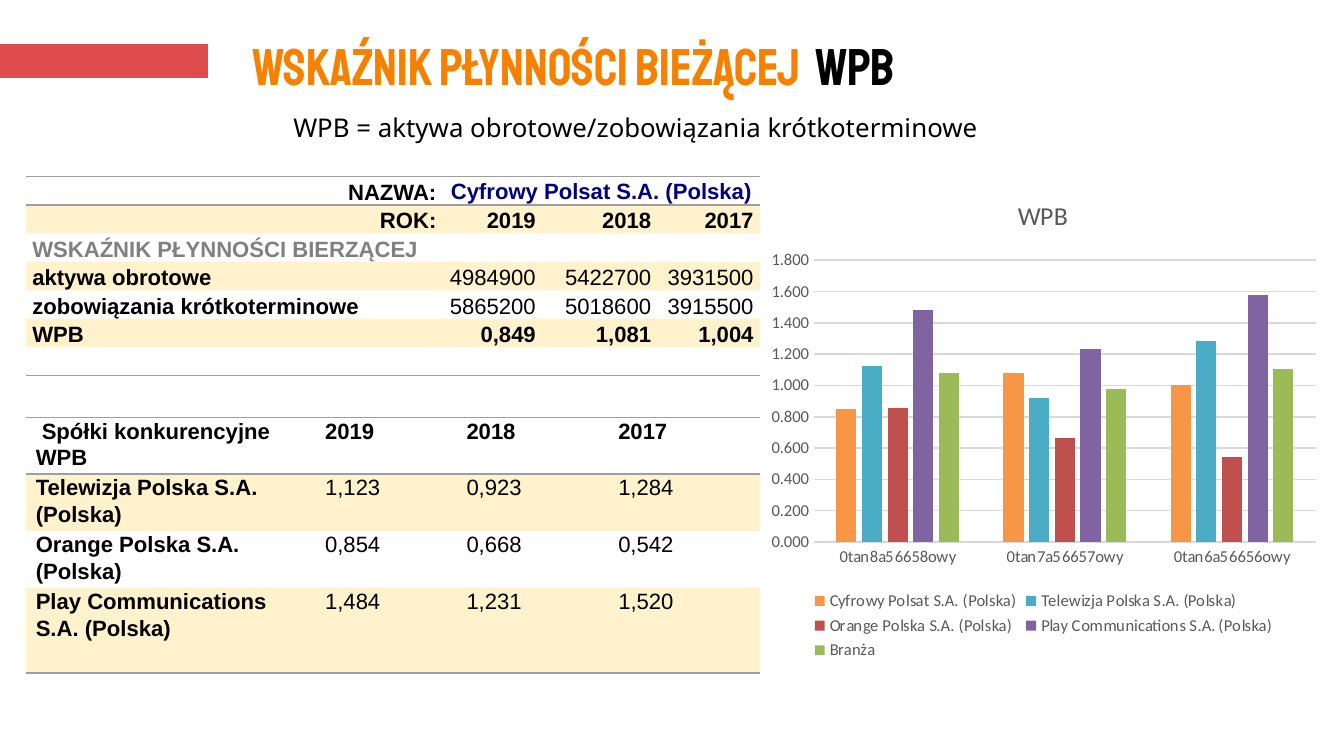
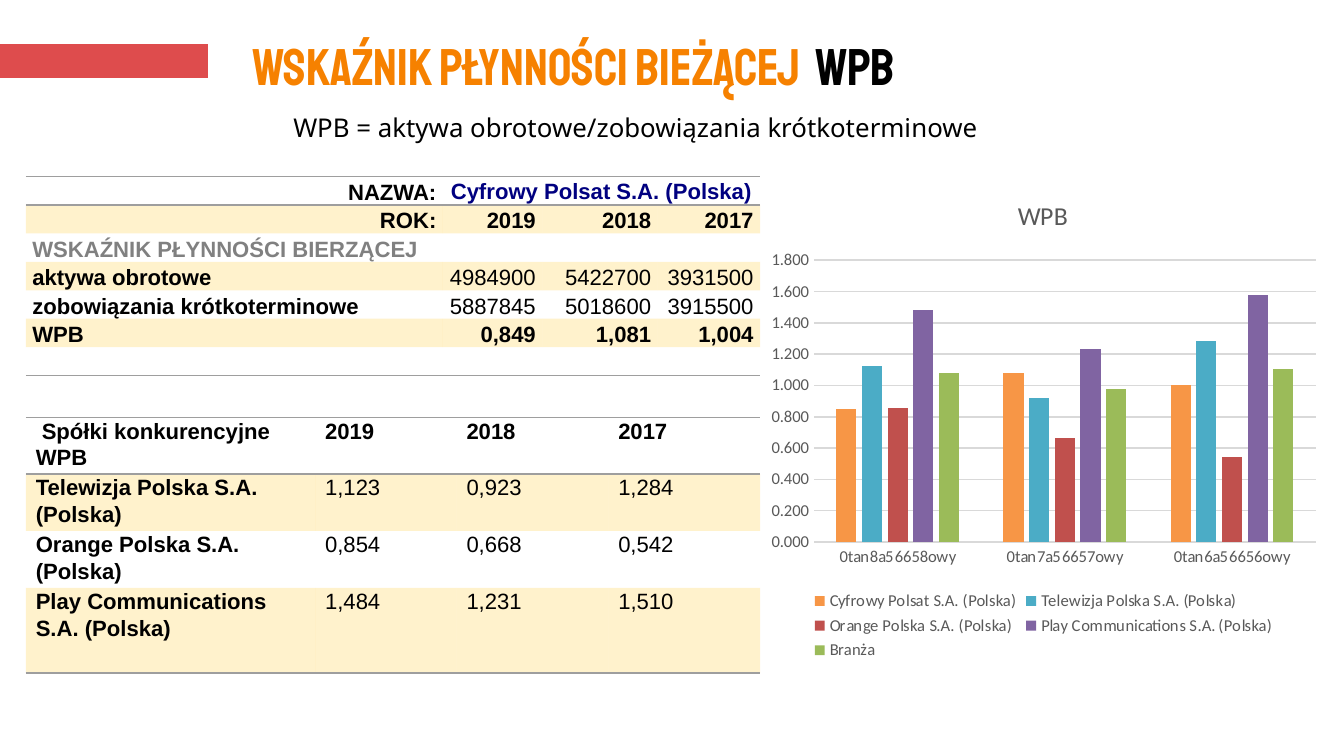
5865200: 5865200 -> 5887845
1,520: 1,520 -> 1,510
